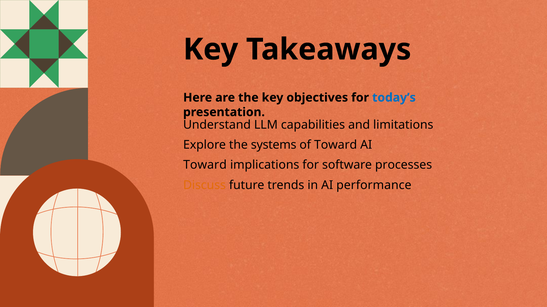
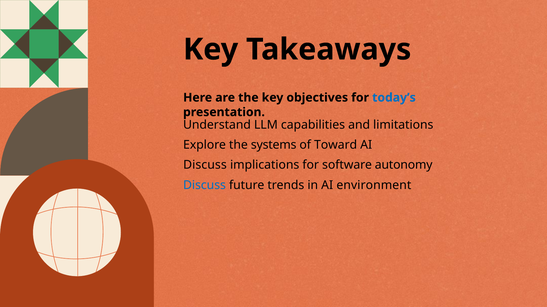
Toward at (205, 165): Toward -> Discuss
processes: processes -> autonomy
Discuss at (204, 185) colour: orange -> blue
performance: performance -> environment
